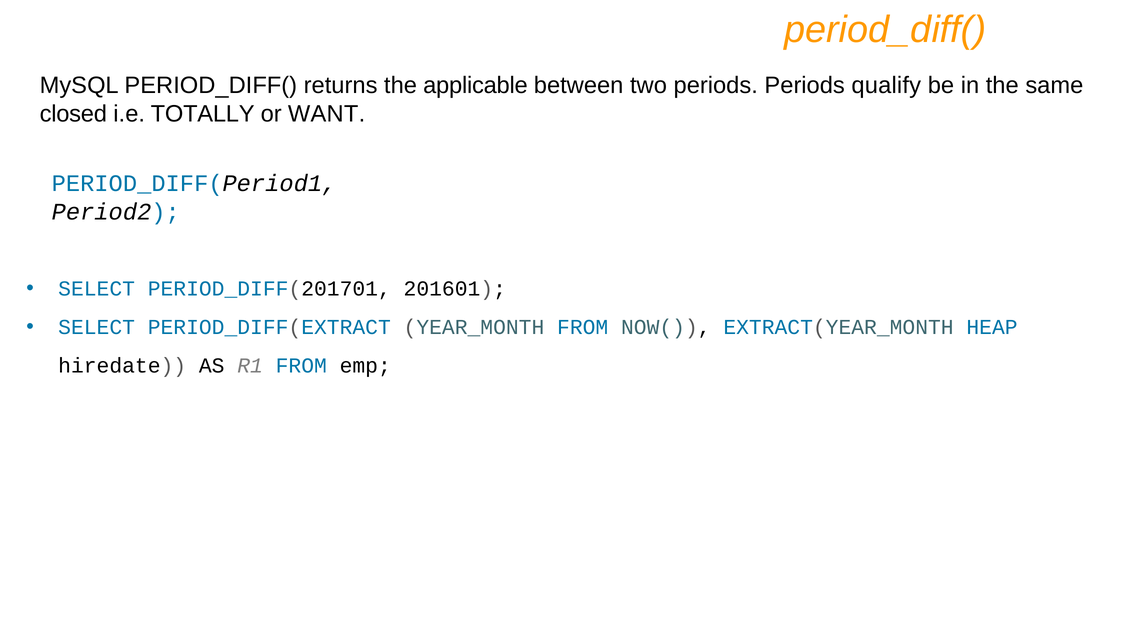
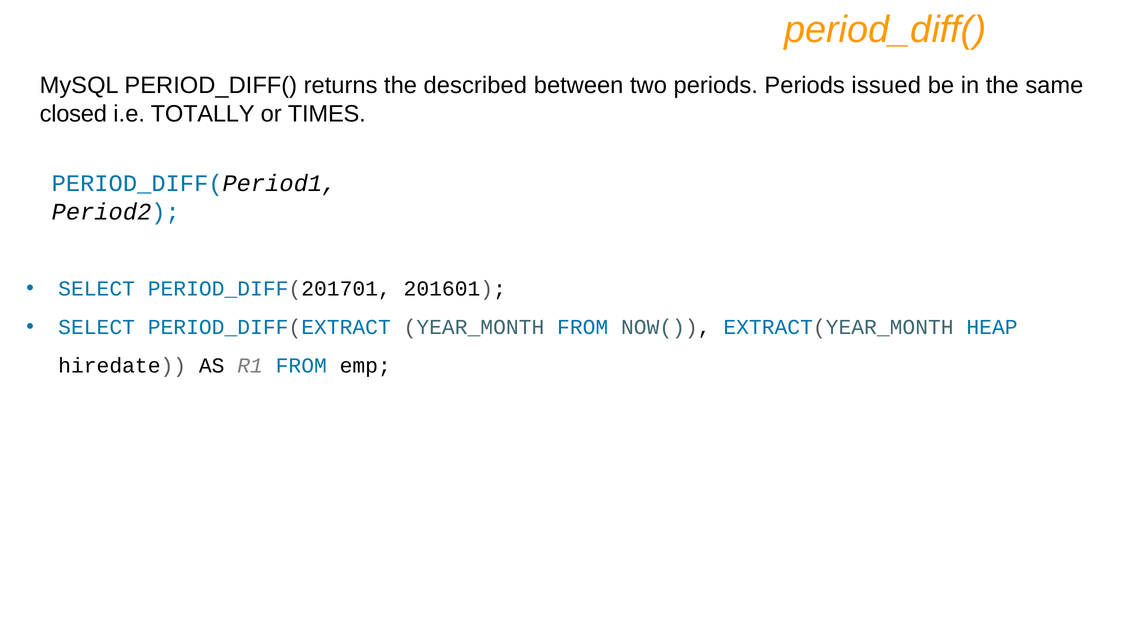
applicable: applicable -> described
qualify: qualify -> issued
WANT: WANT -> TIMES
